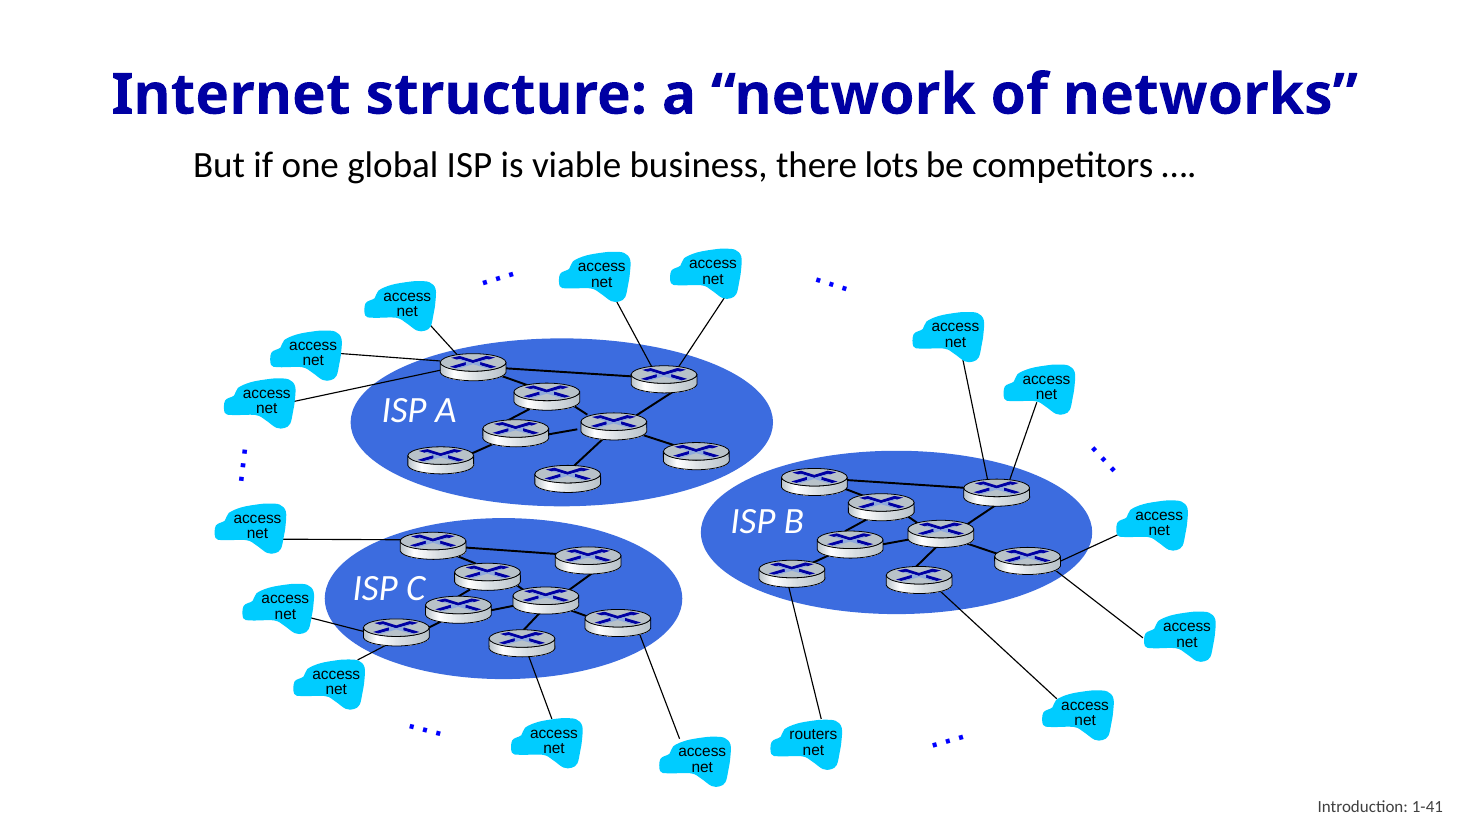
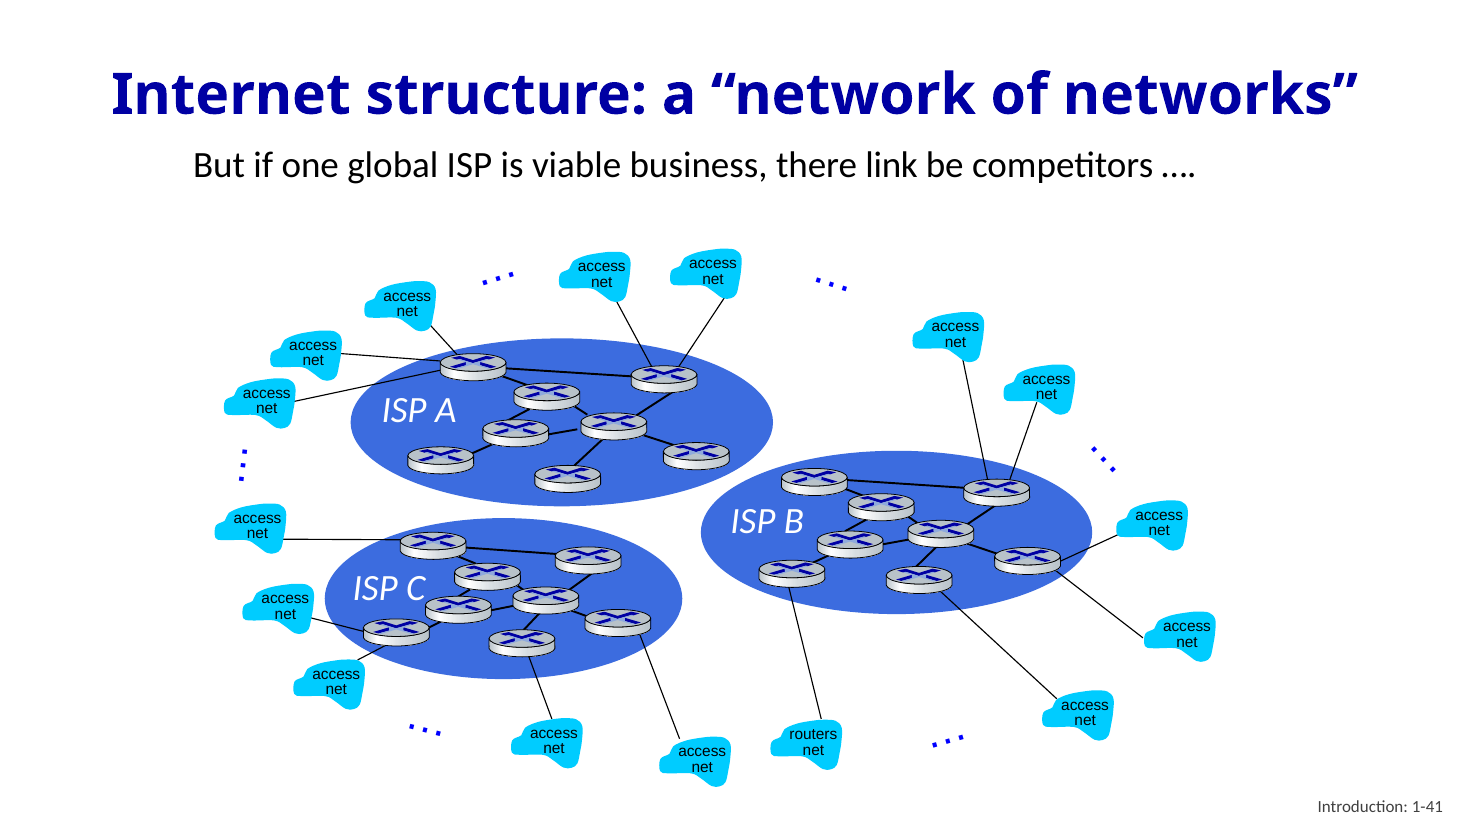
lots: lots -> link
